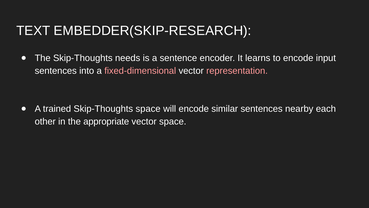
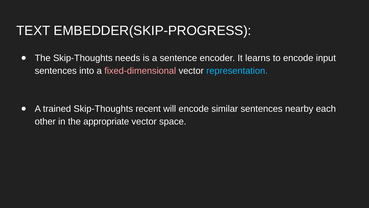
EMBEDDER(SKIP-RESEARCH: EMBEDDER(SKIP-RESEARCH -> EMBEDDER(SKIP-PROGRESS
representation colour: pink -> light blue
Skip-Thoughts space: space -> recent
